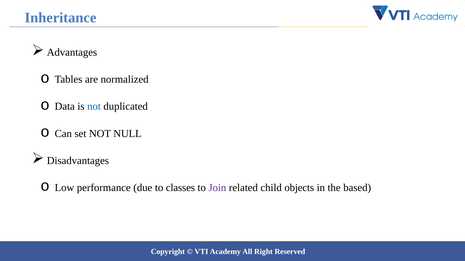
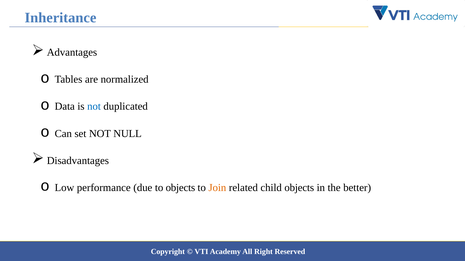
to classes: classes -> objects
Join colour: purple -> orange
based: based -> better
